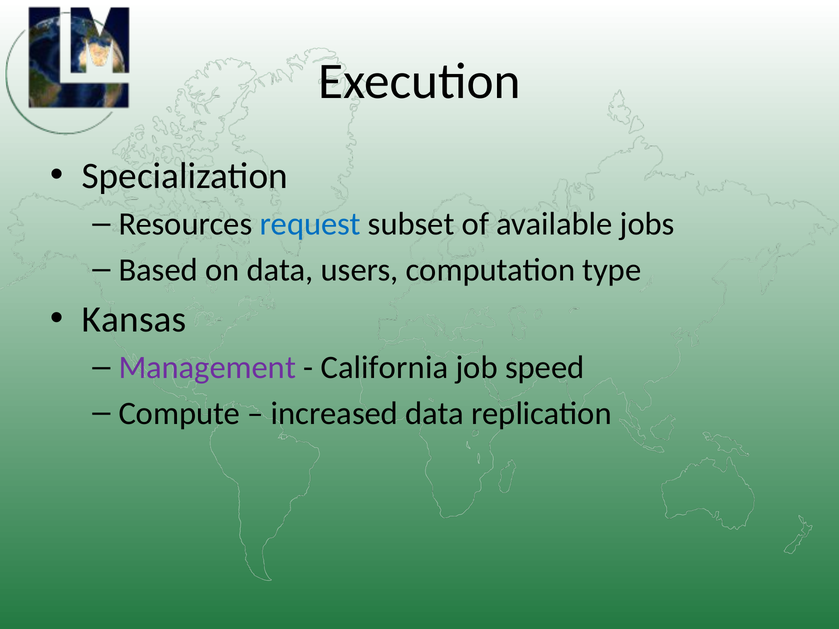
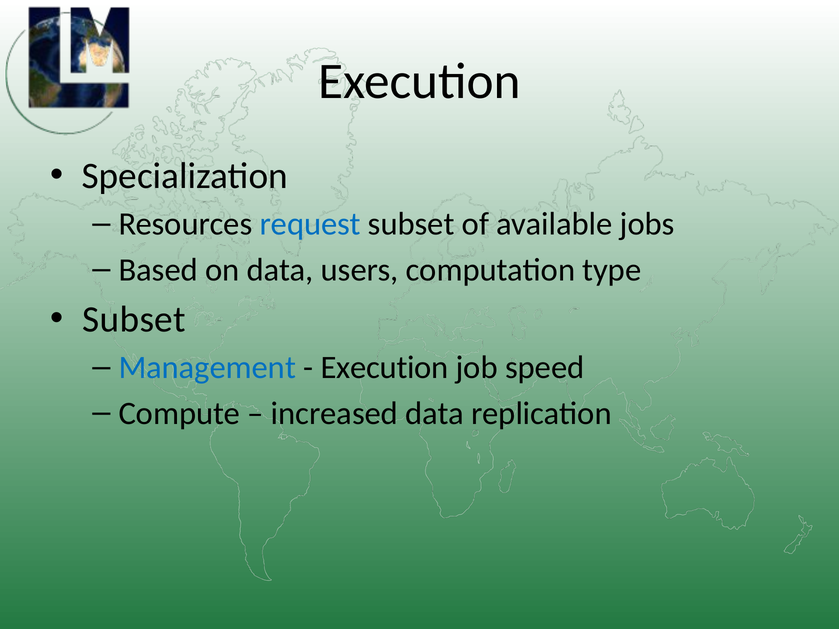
Kansas at (134, 320): Kansas -> Subset
Management colour: purple -> blue
California at (384, 368): California -> Execution
